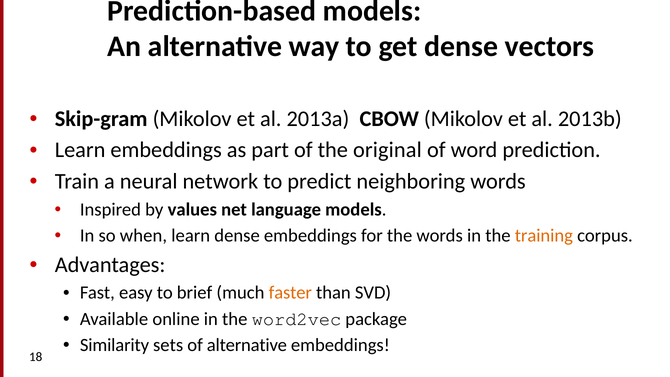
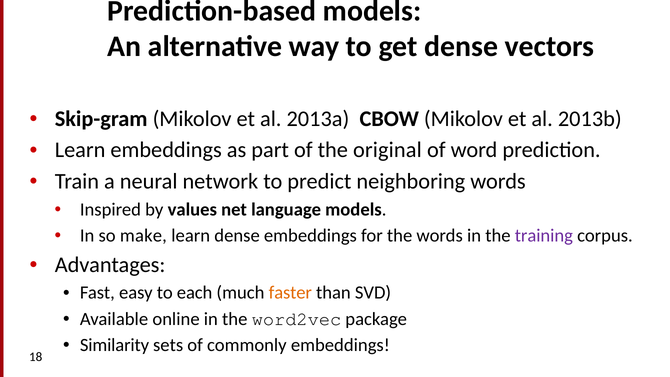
when: when -> make
training colour: orange -> purple
brief: brief -> each
of alternative: alternative -> commonly
